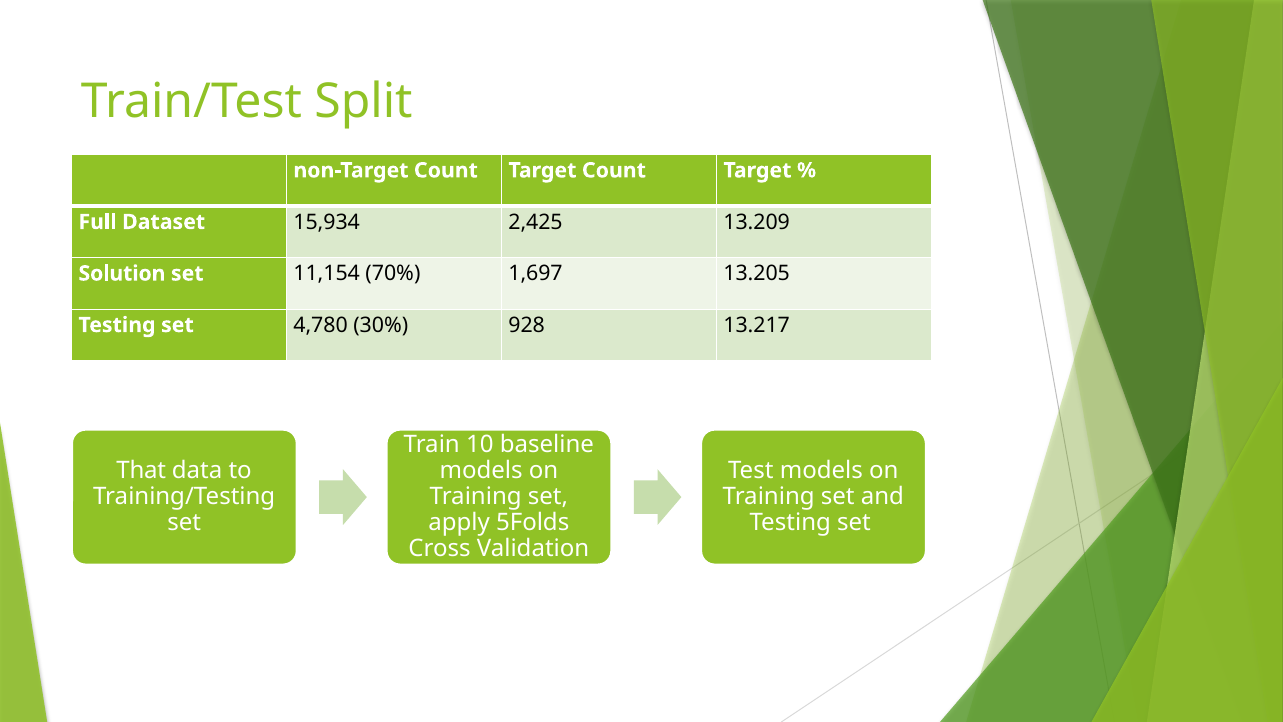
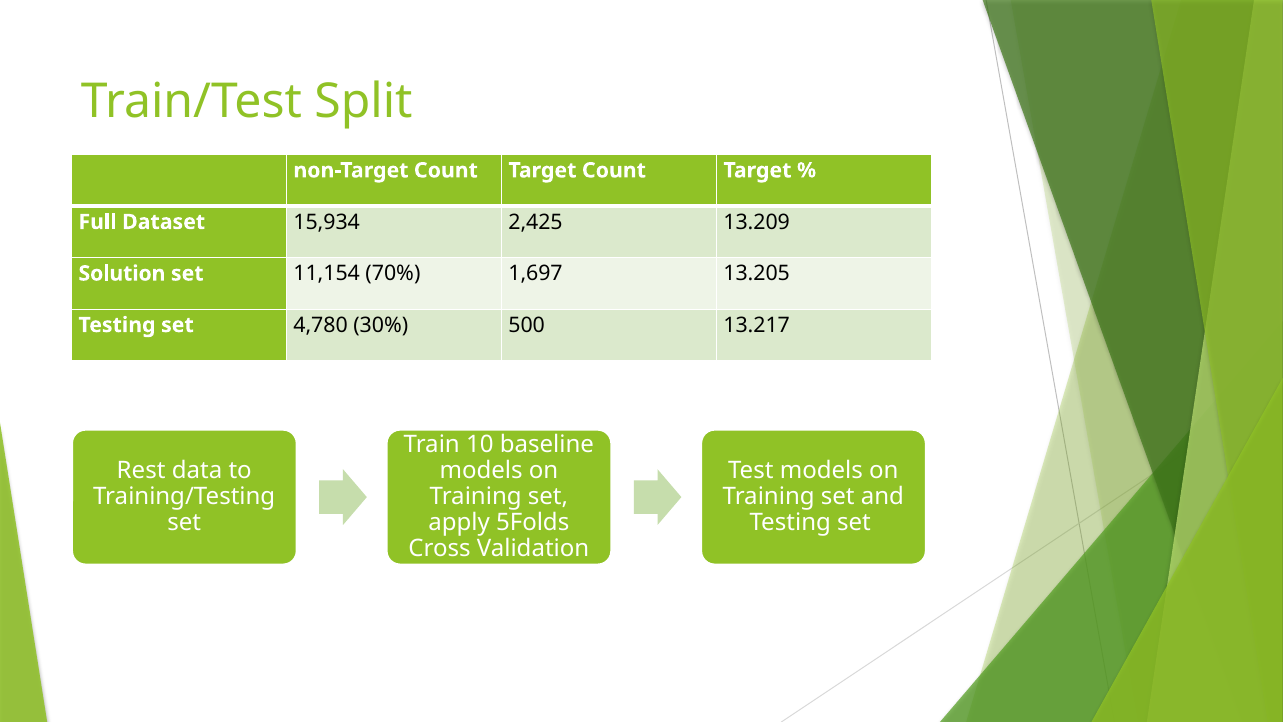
928: 928 -> 500
That: That -> Rest
